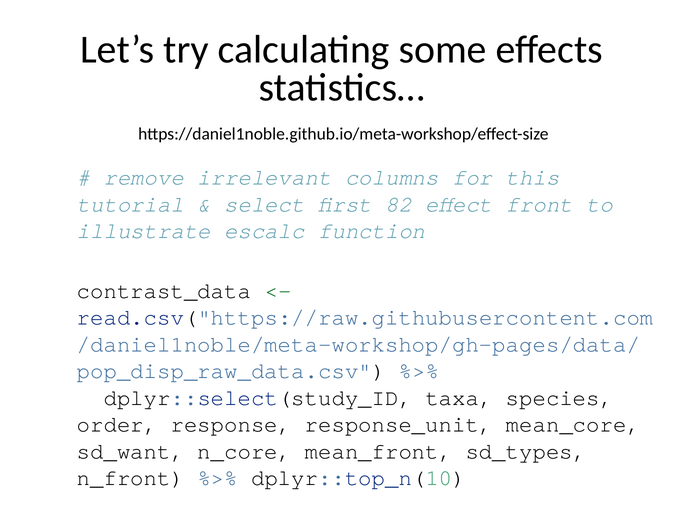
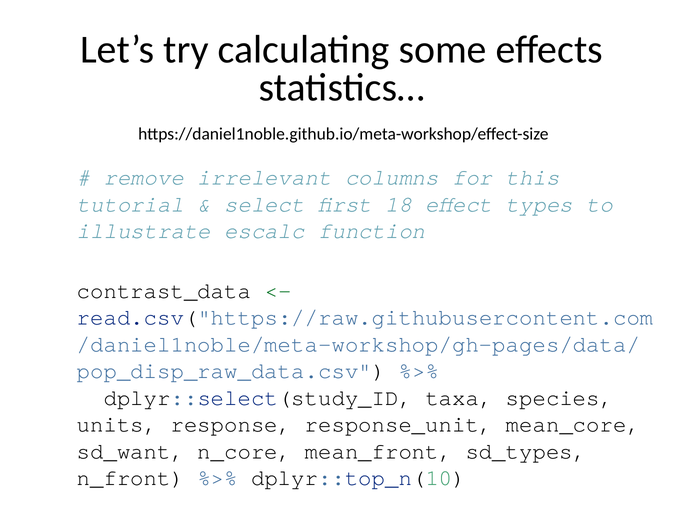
82: 82 -> 18
front: front -> types
order: order -> units
